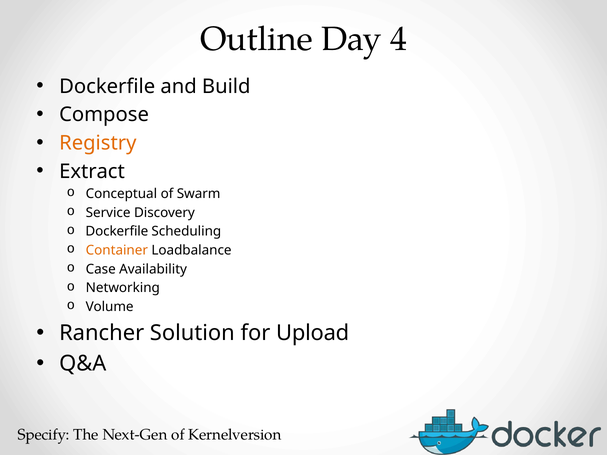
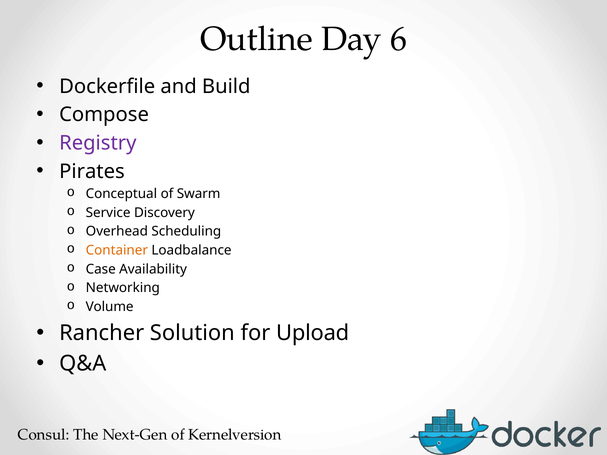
4: 4 -> 6
Registry colour: orange -> purple
Extract: Extract -> Pirates
Dockerfile at (117, 232): Dockerfile -> Overhead
Specify: Specify -> Consul
